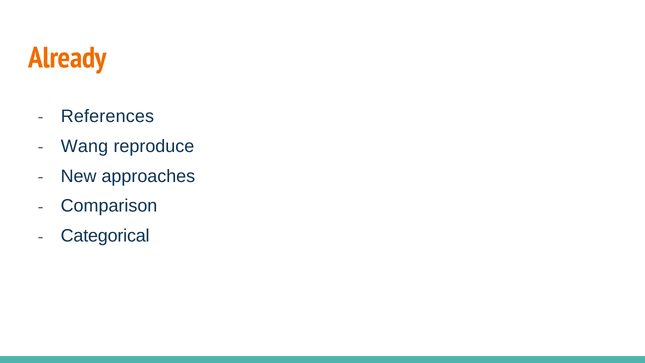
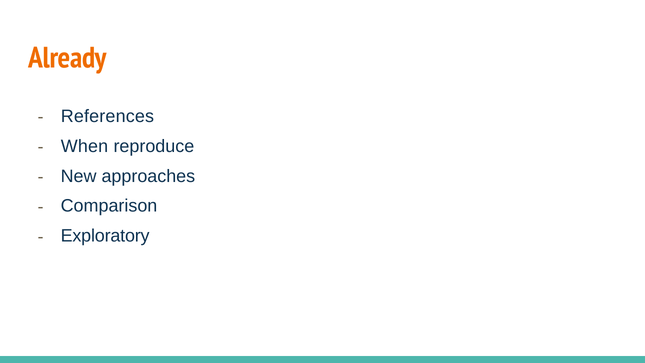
Wang: Wang -> When
Categorical: Categorical -> Exploratory
